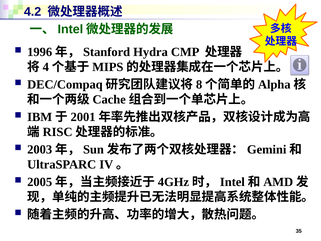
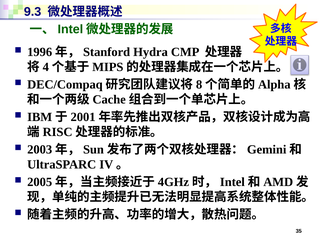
4.2: 4.2 -> 9.3
